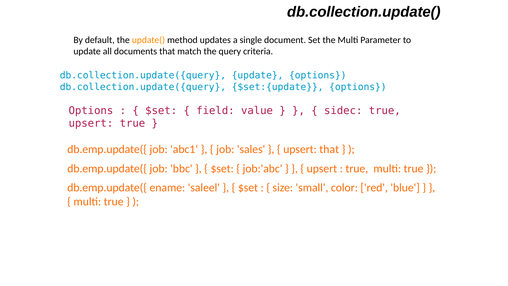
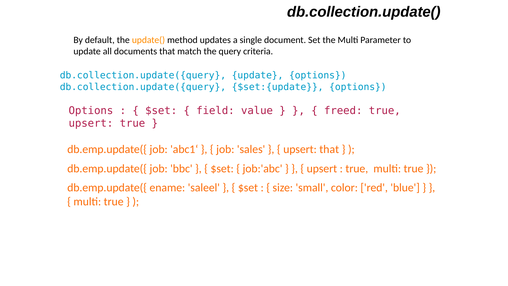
sidec: sidec -> freed
